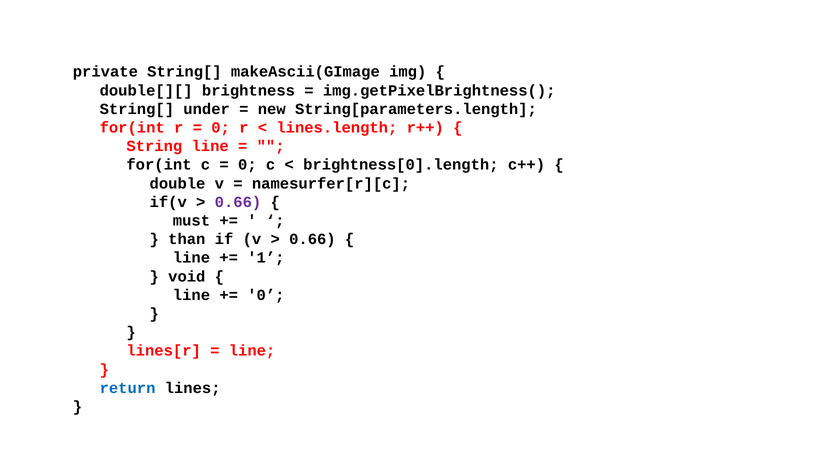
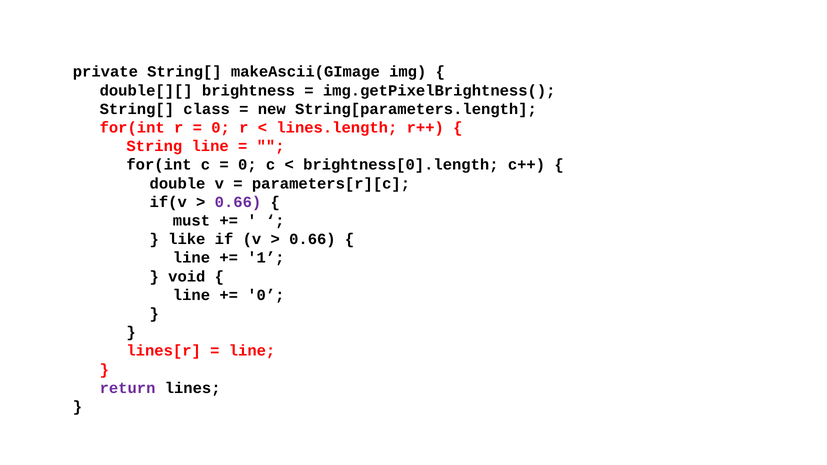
under: under -> class
namesurfer[r][c: namesurfer[r][c -> parameters[r][c
than: than -> like
return colour: blue -> purple
